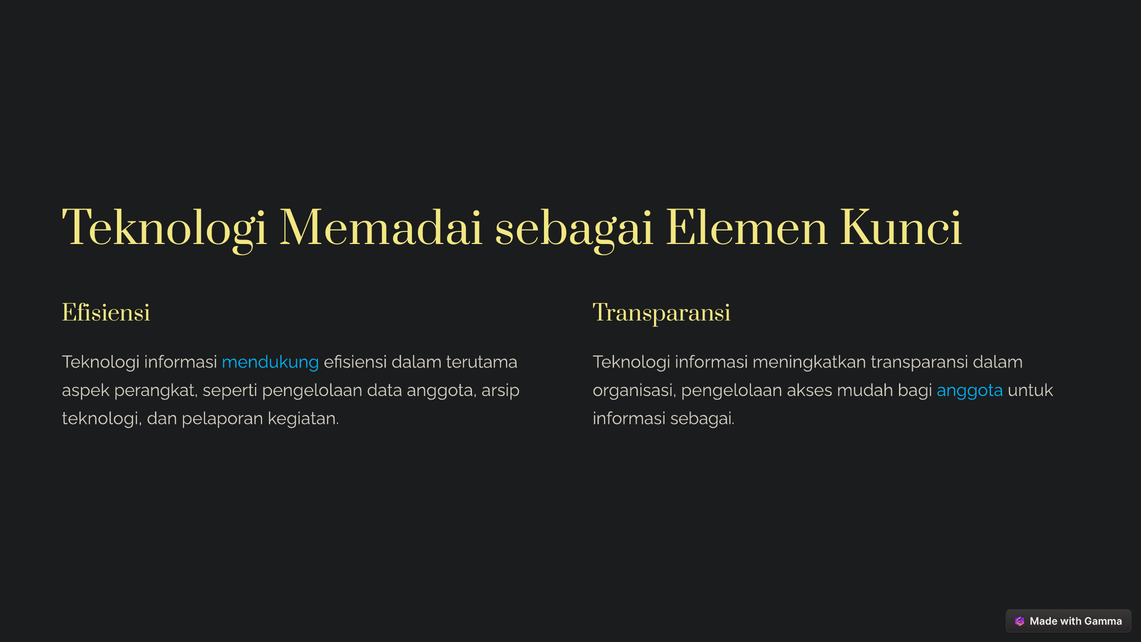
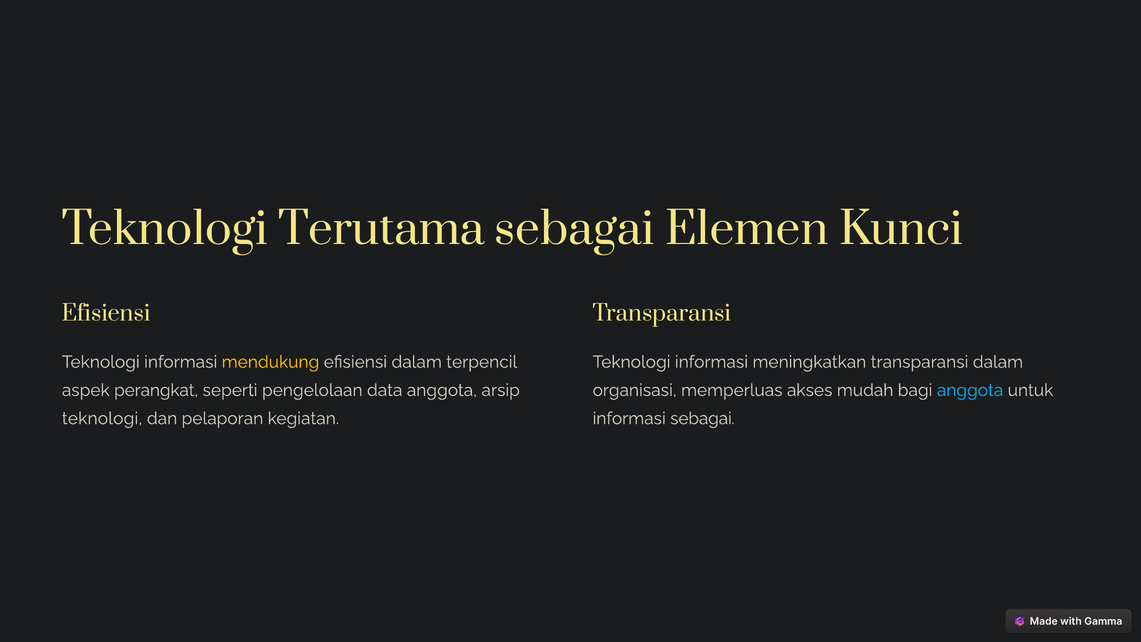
Memadai: Memadai -> Terutama
mendukung colour: light blue -> yellow
terutama: terutama -> terpencil
organisasi pengelolaan: pengelolaan -> memperluas
